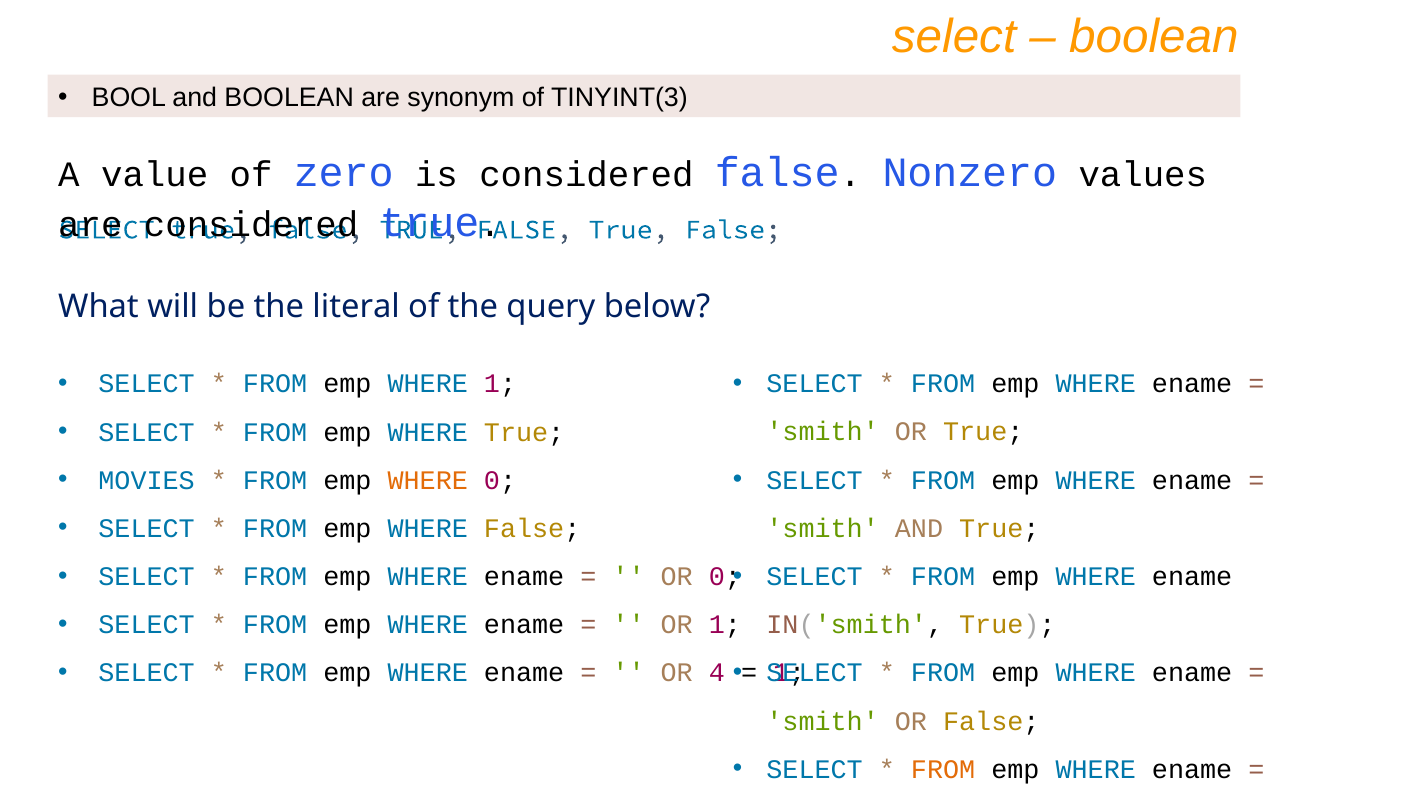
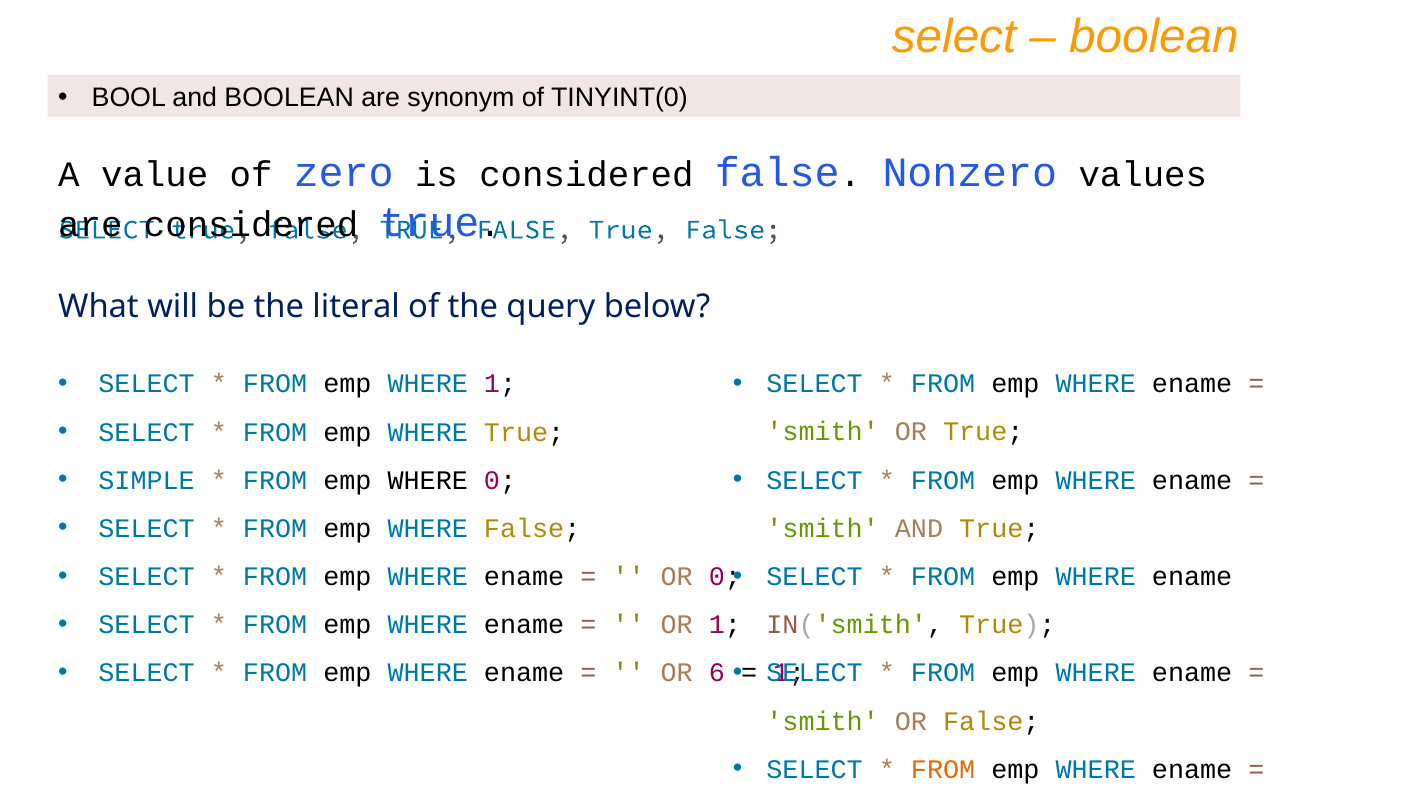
TINYINT(3: TINYINT(3 -> TINYINT(0
MOVIES: MOVIES -> SIMPLE
WHERE at (428, 481) colour: orange -> black
4: 4 -> 6
